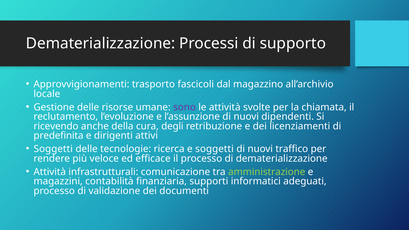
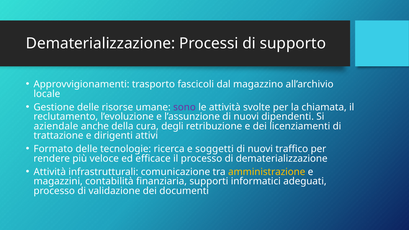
ricevendo: ricevendo -> aziendale
predefinita: predefinita -> trattazione
Soggetti at (53, 149): Soggetti -> Formato
amministrazione colour: light green -> yellow
